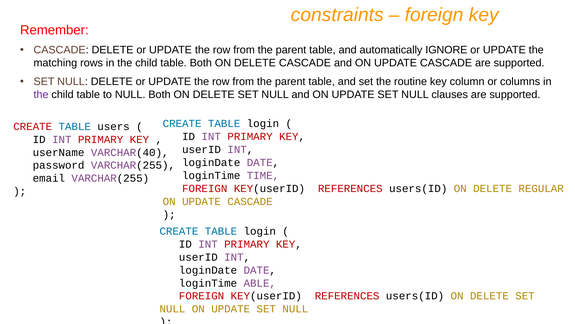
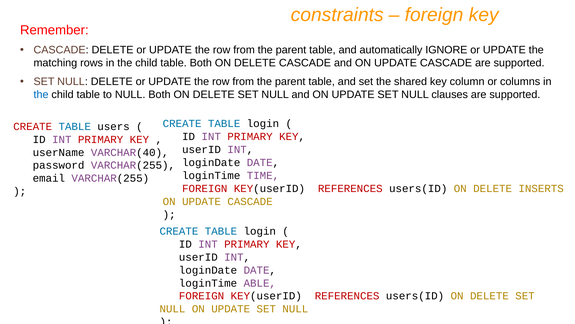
routine: routine -> shared
the at (41, 95) colour: purple -> blue
REGULAR: REGULAR -> INSERTS
